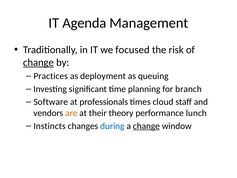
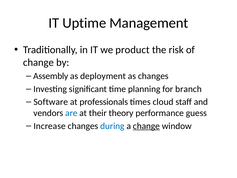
Agenda: Agenda -> Uptime
focused: focused -> product
change at (38, 62) underline: present -> none
Practices: Practices -> Assembly
as queuing: queuing -> changes
are colour: orange -> blue
lunch: lunch -> guess
Instincts: Instincts -> Increase
